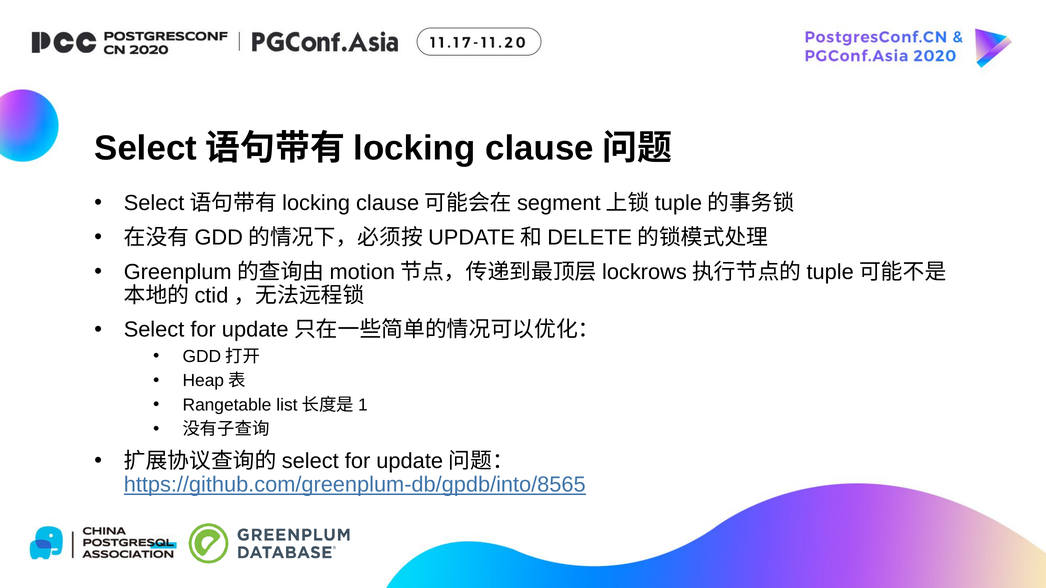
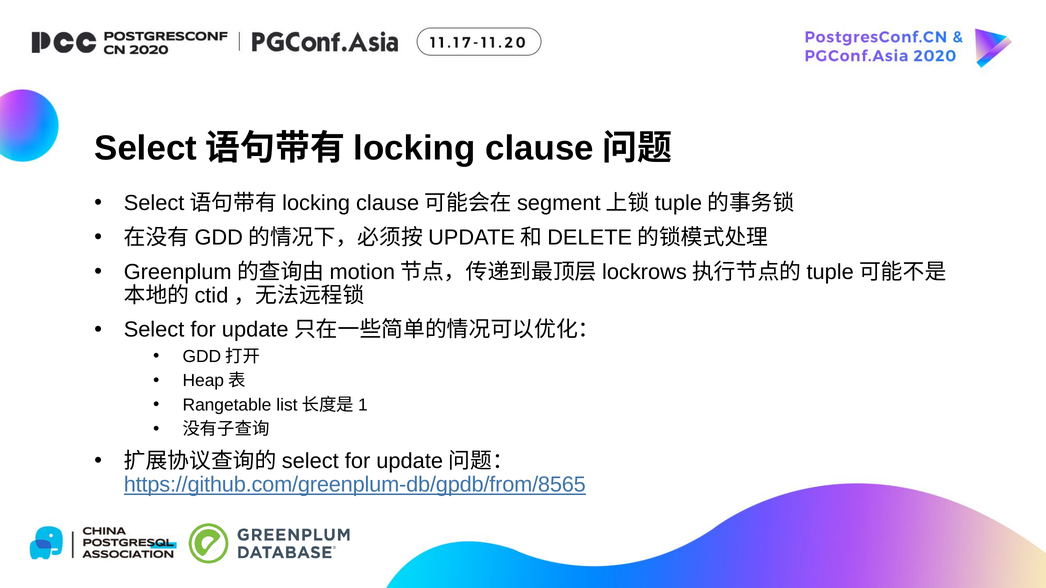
https://github.com/greenplum-db/gpdb/into/8565: https://github.com/greenplum-db/gpdb/into/8565 -> https://github.com/greenplum-db/gpdb/from/8565
